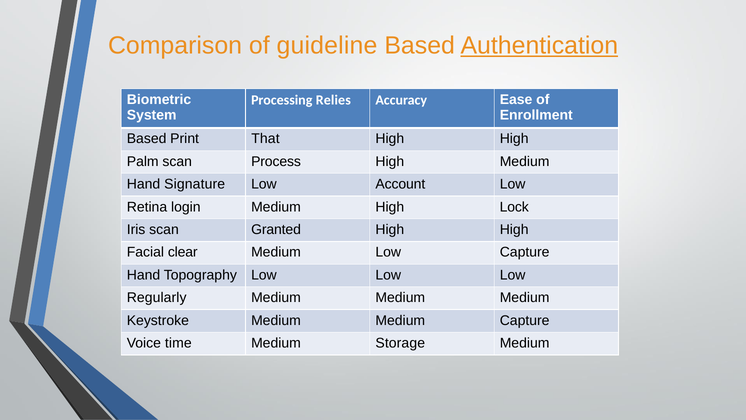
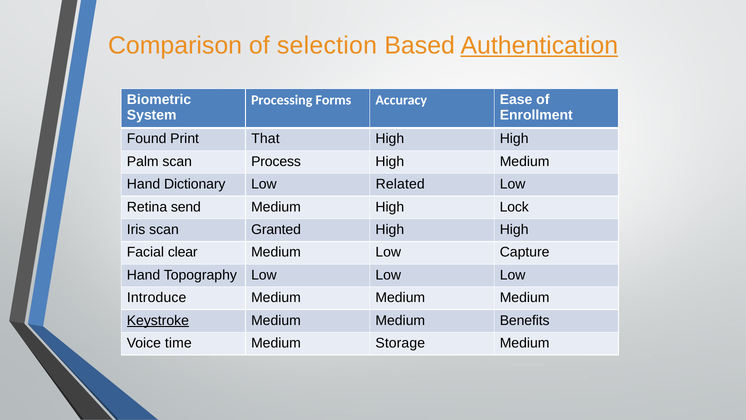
guideline: guideline -> selection
Relies: Relies -> Forms
Based at (147, 139): Based -> Found
Signature: Signature -> Dictionary
Account: Account -> Related
login: login -> send
Regularly: Regularly -> Introduce
Keystroke underline: none -> present
Medium Capture: Capture -> Benefits
